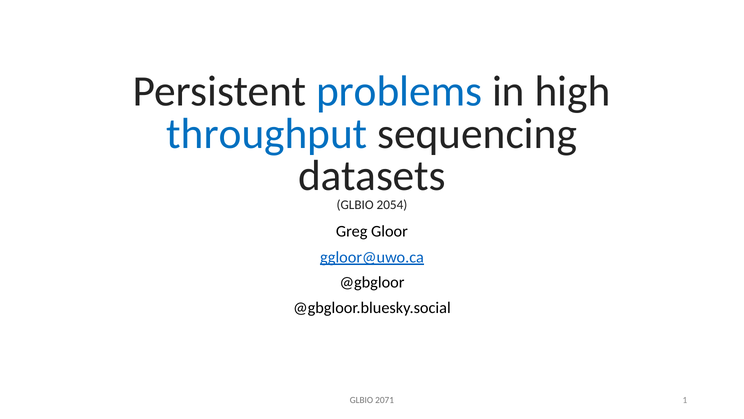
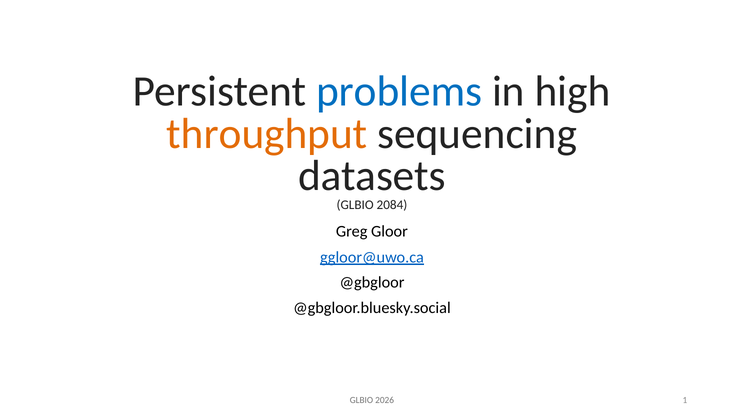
throughput colour: blue -> orange
2054: 2054 -> 2084
2071: 2071 -> 2026
